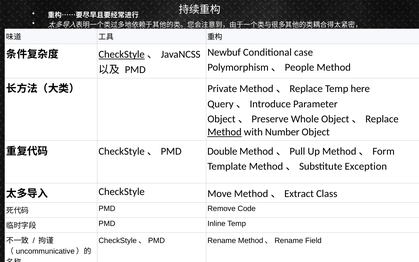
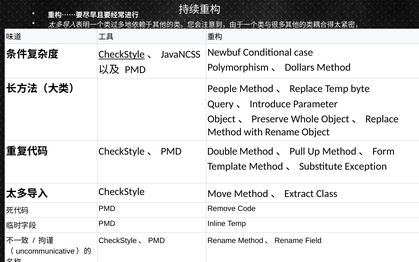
People: People -> Dollars
Private: Private -> People
here: here -> byte
Method at (225, 132) underline: present -> none
with Number: Number -> Rename
